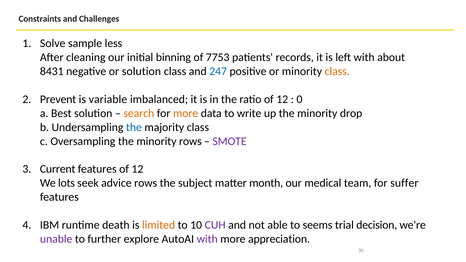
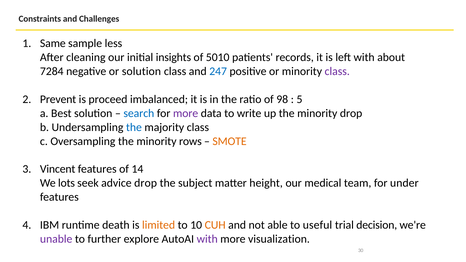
Solve: Solve -> Same
binning: binning -> insights
7753: 7753 -> 5010
8431: 8431 -> 7284
class at (337, 71) colour: orange -> purple
variable: variable -> proceed
ratio of 12: 12 -> 98
0: 0 -> 5
search colour: orange -> blue
more at (186, 113) colour: orange -> purple
SMOTE colour: purple -> orange
Current: Current -> Vincent
features of 12: 12 -> 14
advice rows: rows -> drop
month: month -> height
suffer: suffer -> under
CUH colour: purple -> orange
seems: seems -> useful
appreciation: appreciation -> visualization
